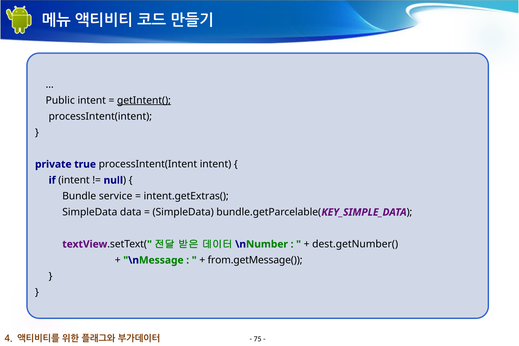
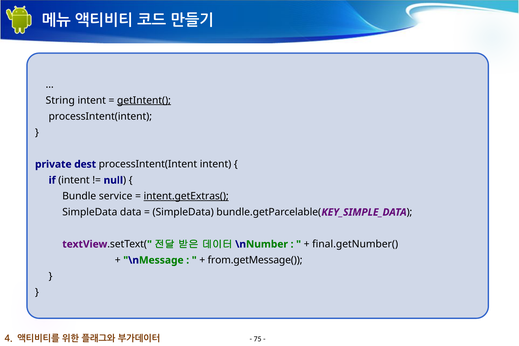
Public: Public -> String
true: true -> dest
intent.getExtras( underline: none -> present
dest.getNumber(: dest.getNumber( -> final.getNumber(
